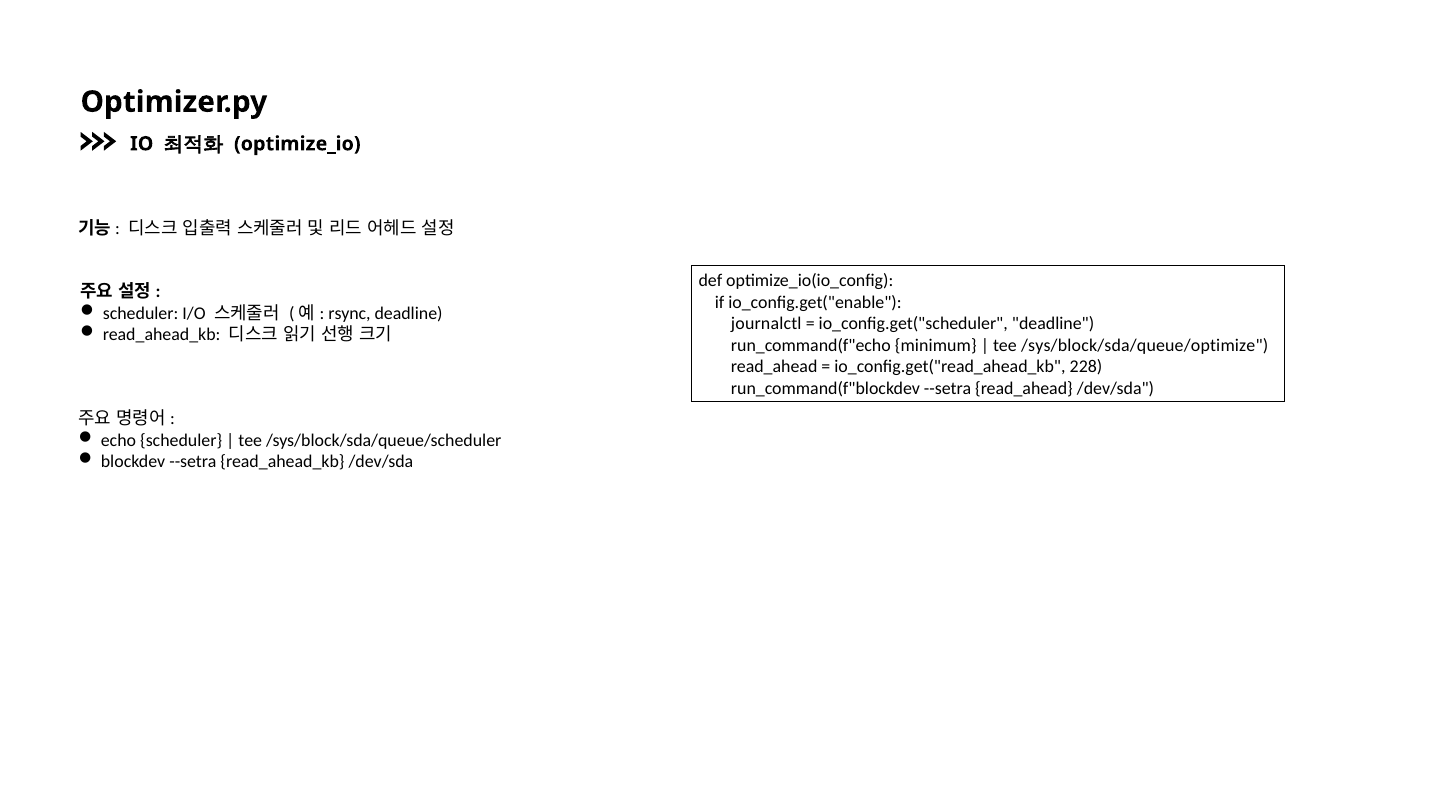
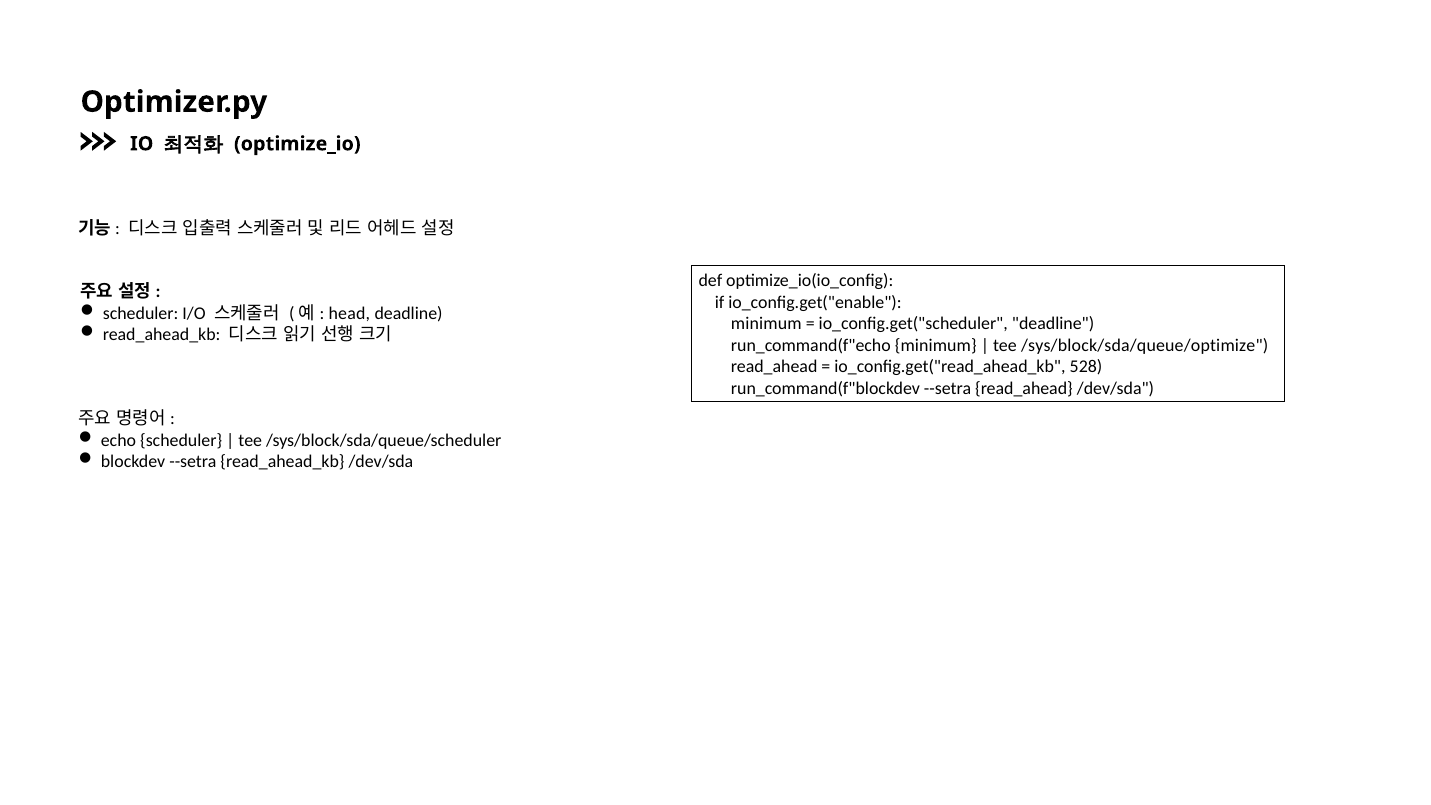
rsync: rsync -> head
journalctl at (766, 324): journalctl -> minimum
228: 228 -> 528
